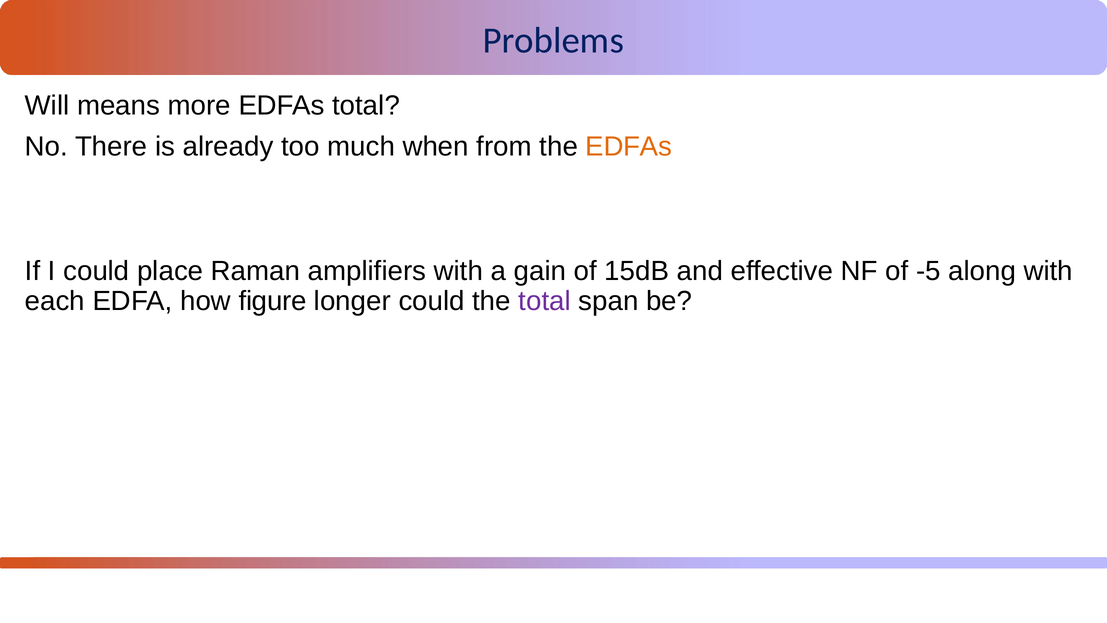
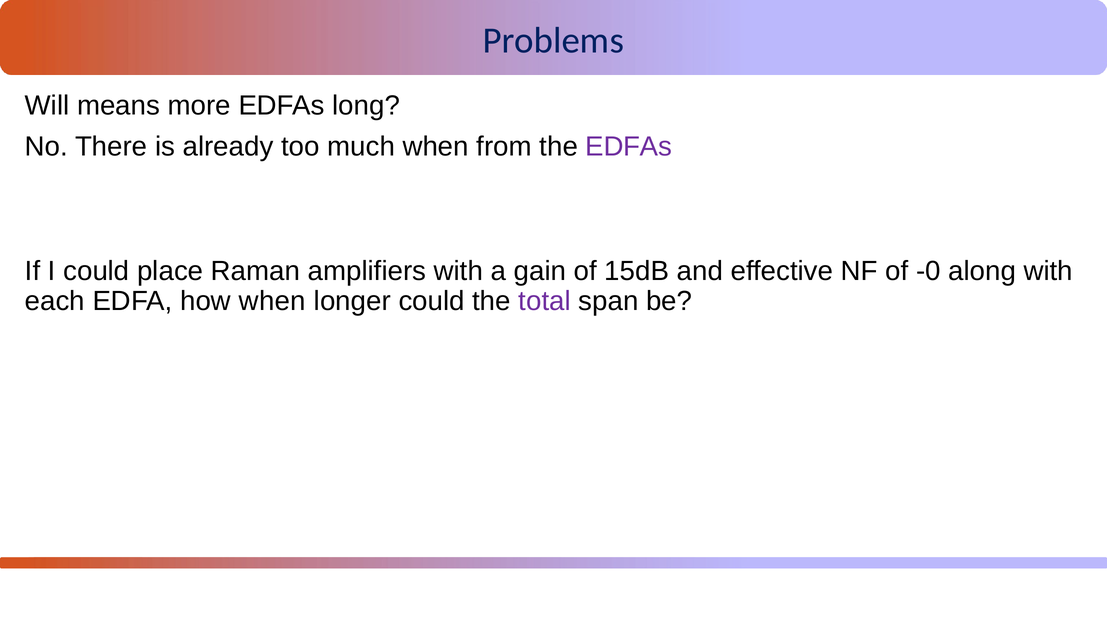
EDFAs total: total -> long
EDFAs at (629, 147) colour: orange -> purple
-5: -5 -> -0
how figure: figure -> when
